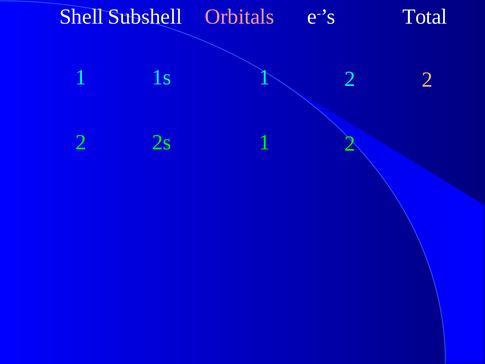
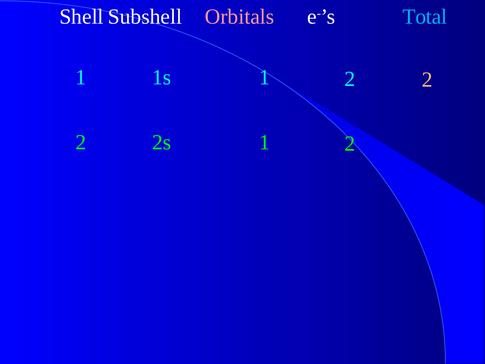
Total colour: white -> light blue
